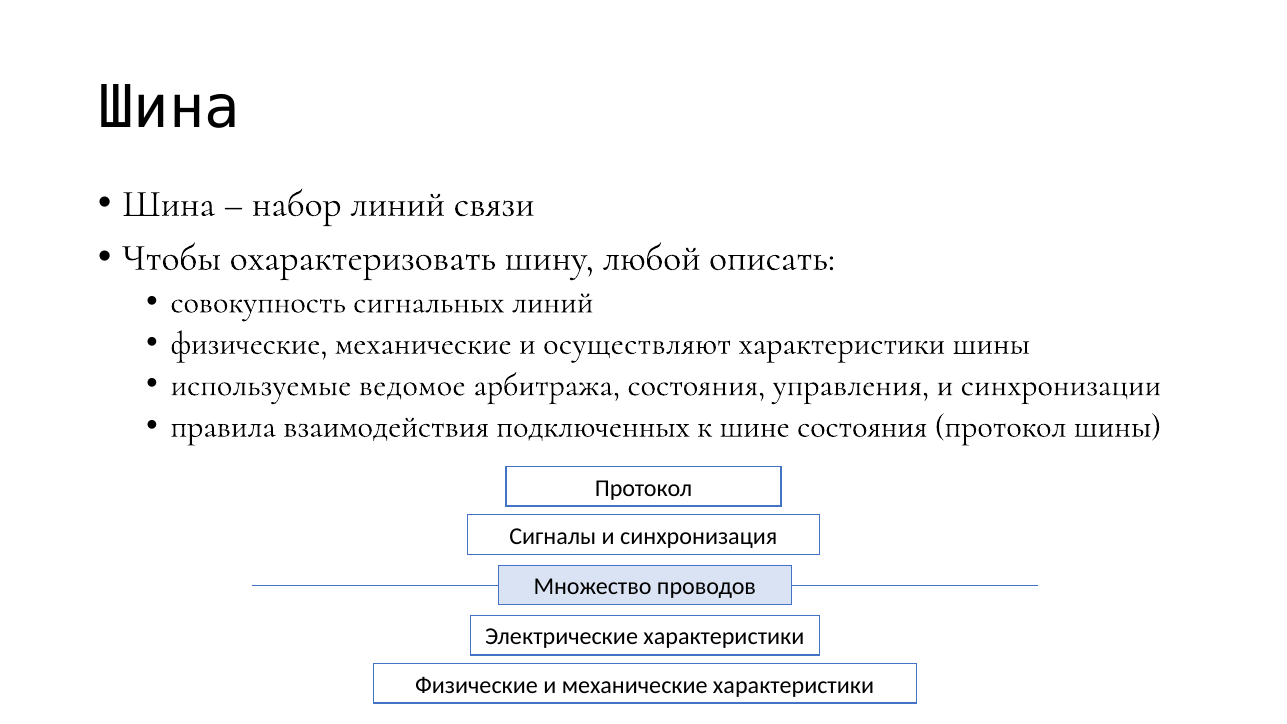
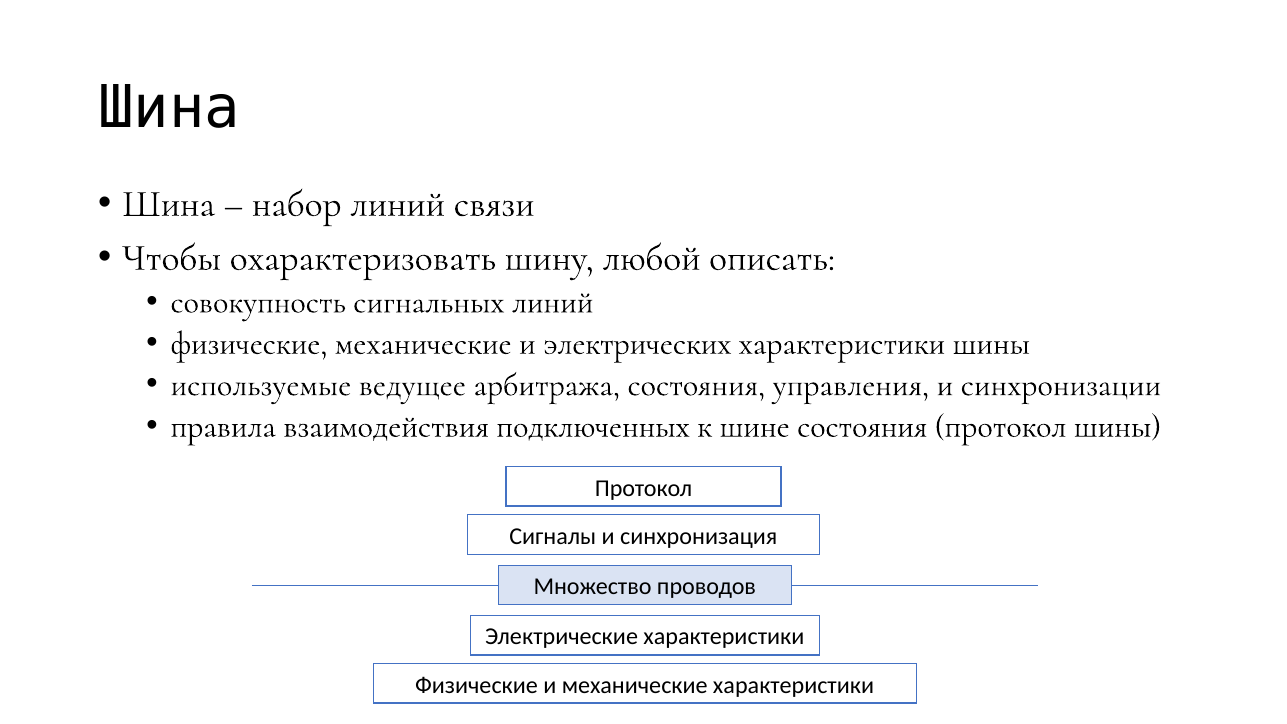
осуществляют: осуществляют -> электрических
ведомое: ведомое -> ведущее
